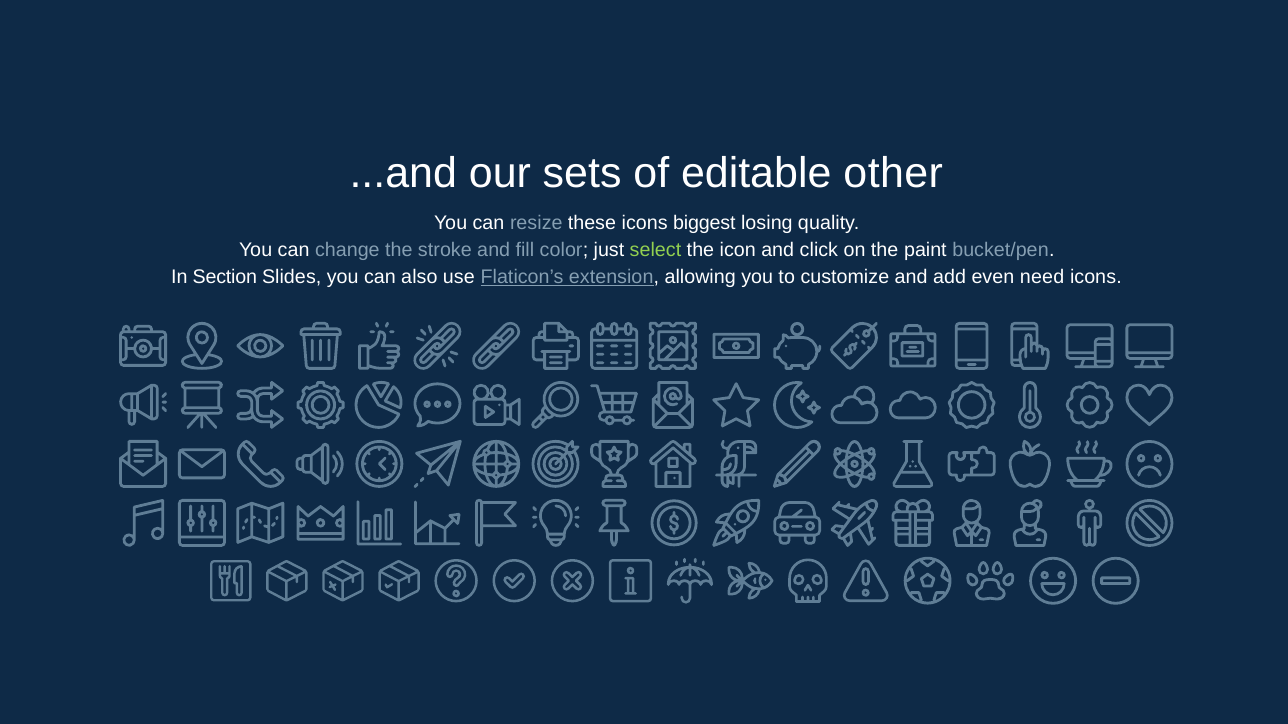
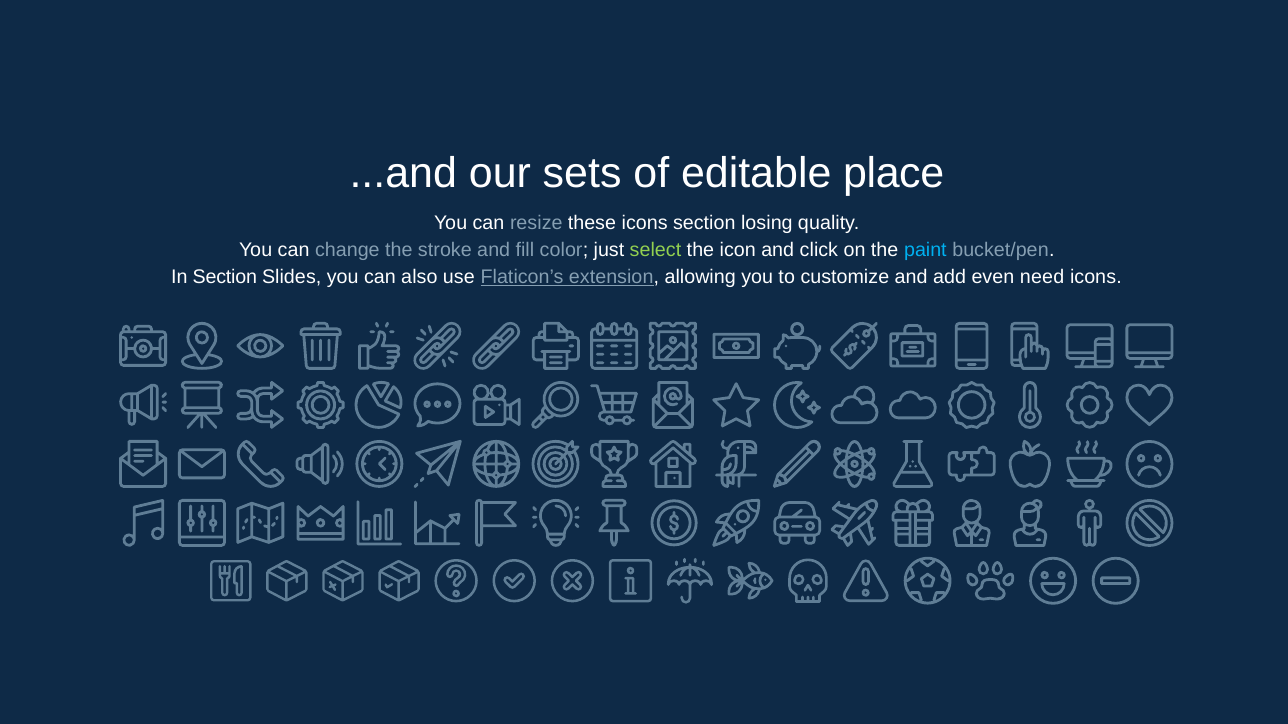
other: other -> place
icons biggest: biggest -> section
paint colour: white -> light blue
